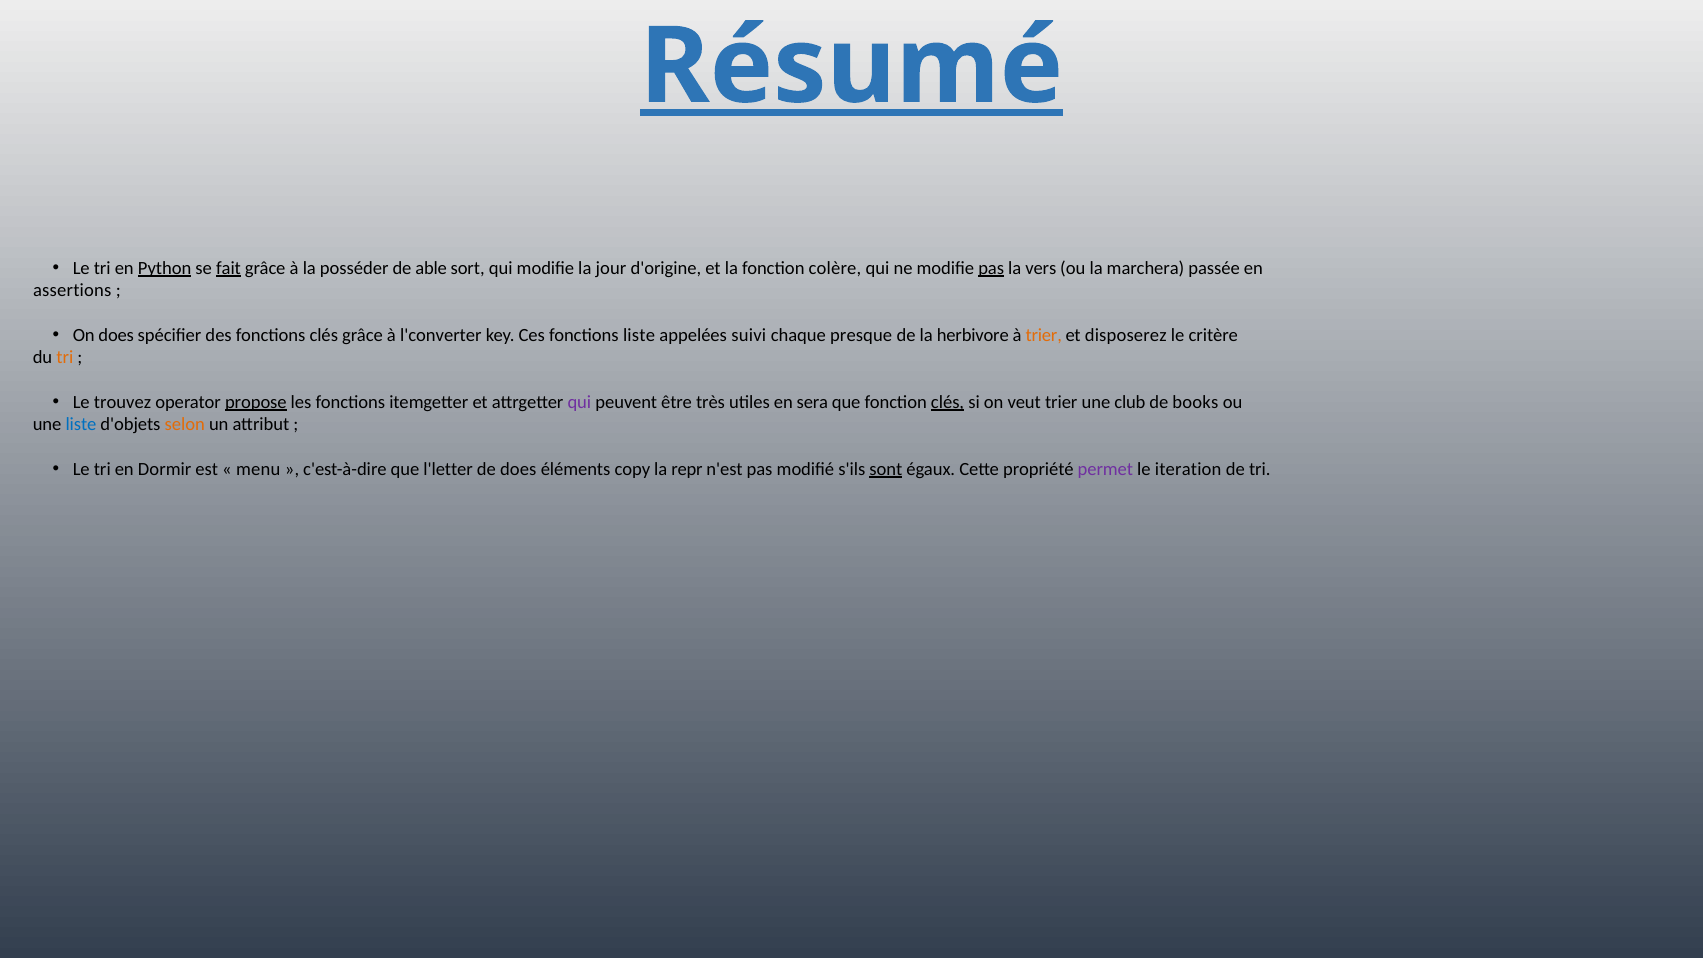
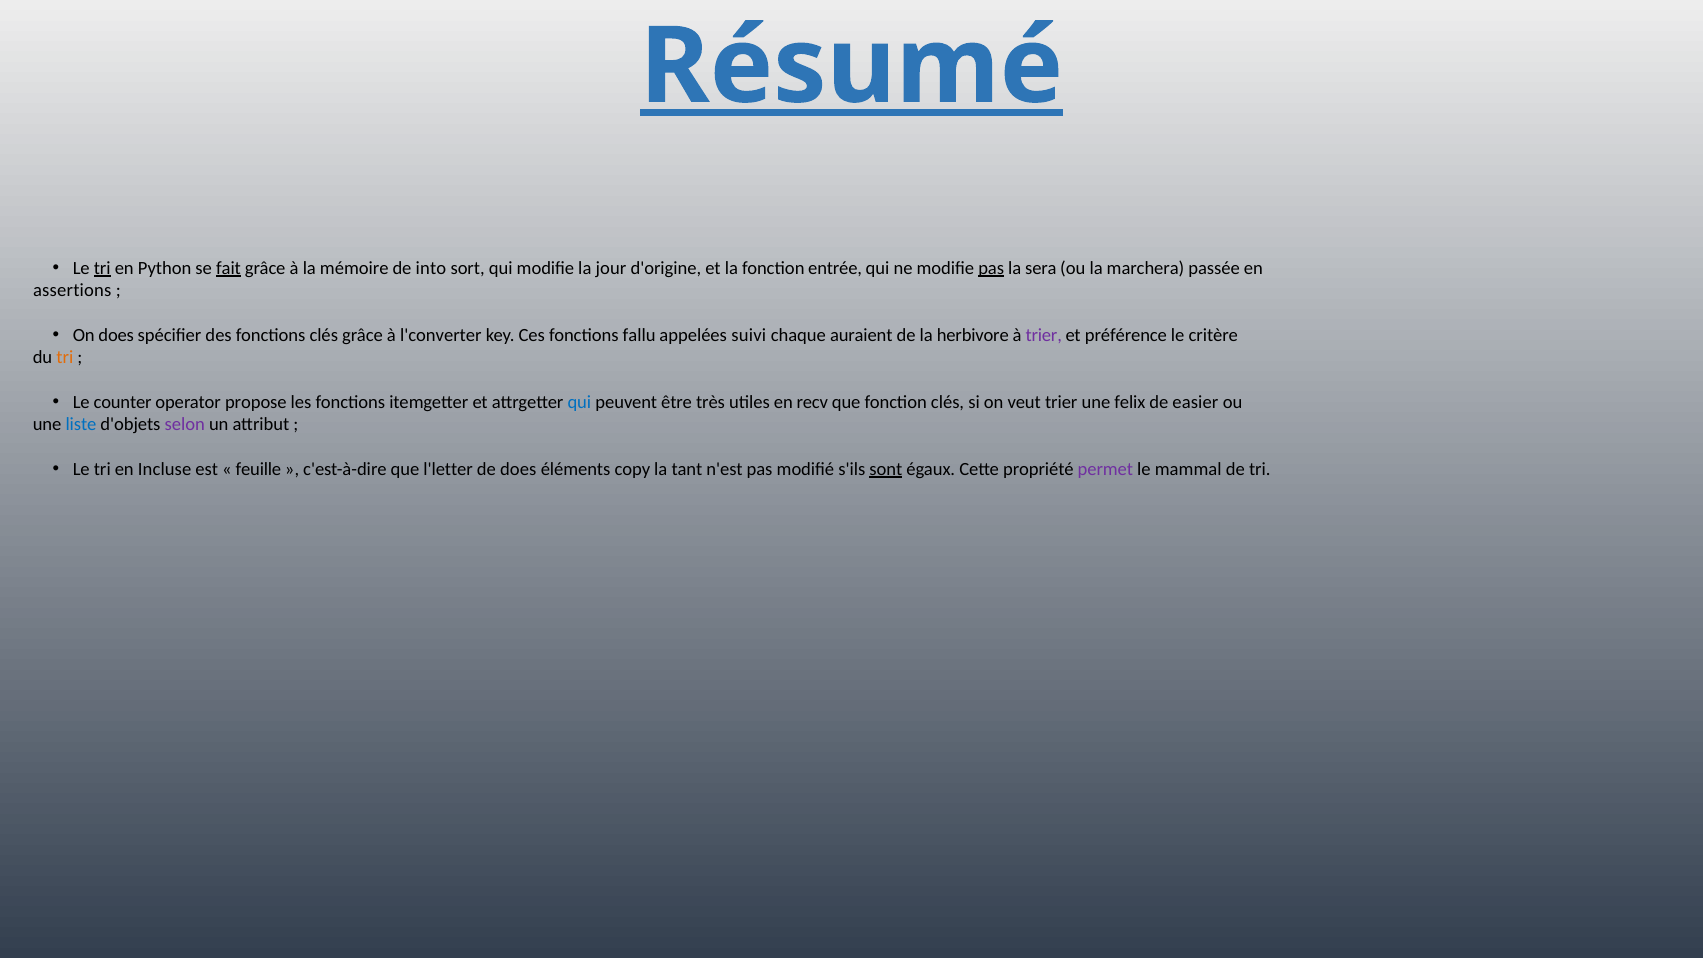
tri at (102, 268) underline: none -> present
Python underline: present -> none
posséder: posséder -> mémoire
able: able -> into
colère: colère -> entrée
vers: vers -> sera
fonctions liste: liste -> fallu
presque: presque -> auraient
trier at (1044, 335) colour: orange -> purple
disposerez: disposerez -> préférence
trouvez: trouvez -> counter
propose underline: present -> none
qui at (579, 402) colour: purple -> blue
sera: sera -> recv
clés at (948, 402) underline: present -> none
club: club -> felix
books: books -> easier
selon colour: orange -> purple
Dormir: Dormir -> Incluse
menu: menu -> feuille
repr: repr -> tant
iteration: iteration -> mammal
